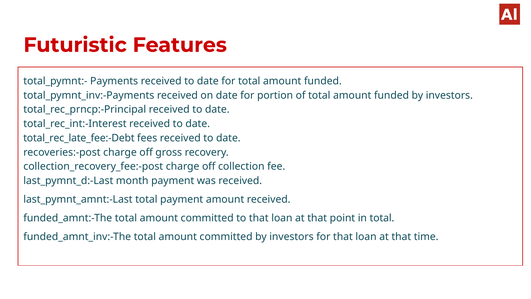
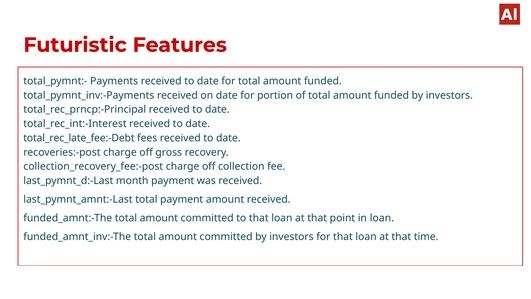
in total: total -> loan
